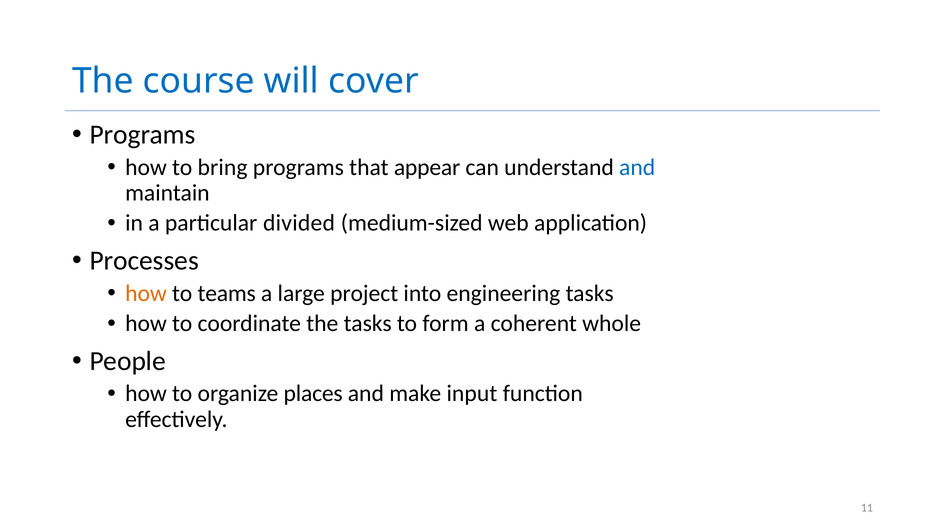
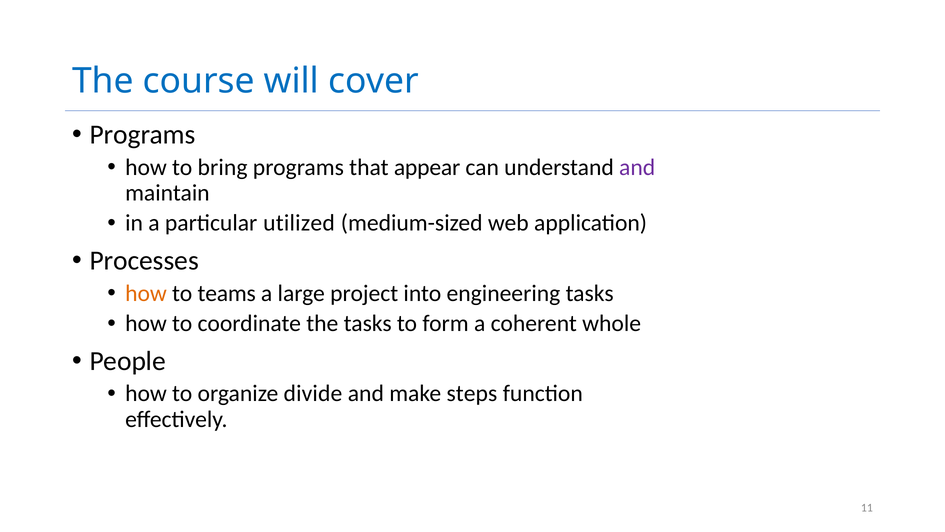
and at (637, 167) colour: blue -> purple
divided: divided -> utilized
places: places -> divide
input: input -> steps
